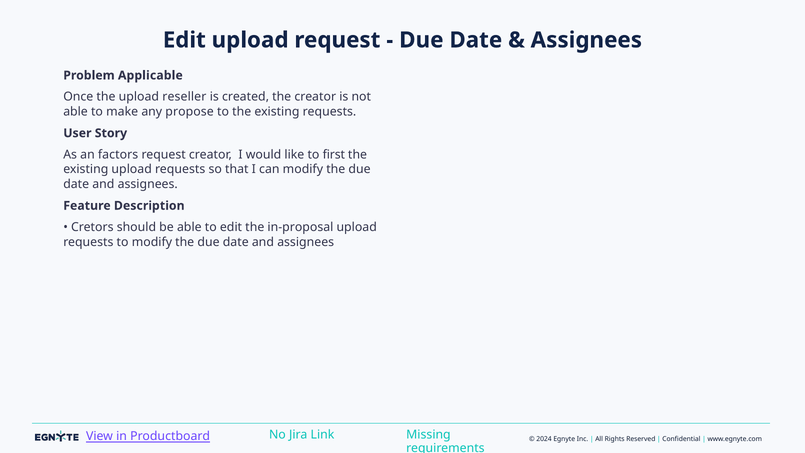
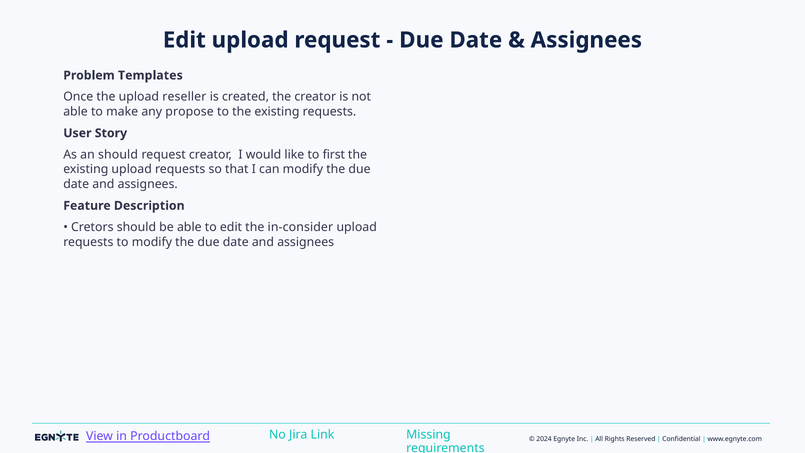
Applicable: Applicable -> Templates
an factors: factors -> should
in-proposal: in-proposal -> in-consider
